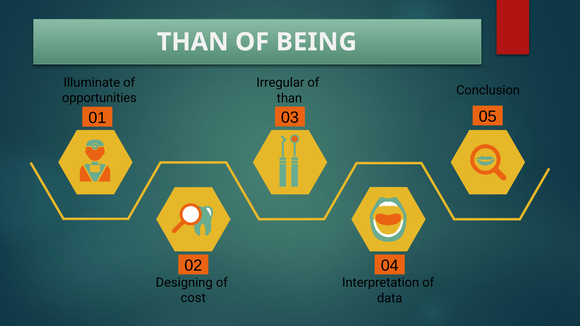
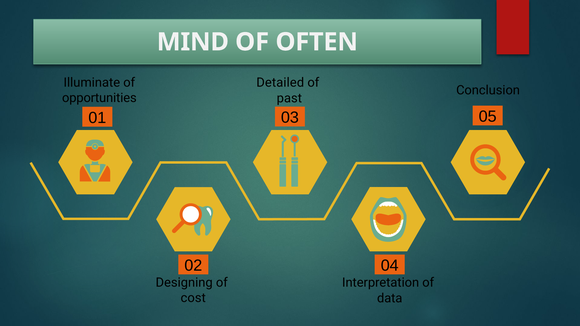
THAN at (193, 42): THAN -> MIND
BEING: BEING -> OFTEN
Irregular: Irregular -> Detailed
than at (289, 98): than -> past
